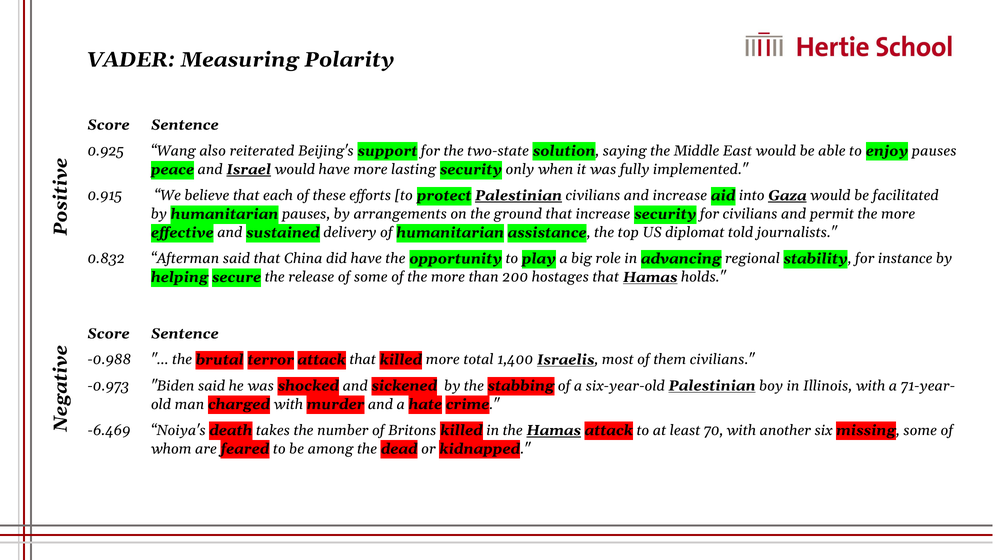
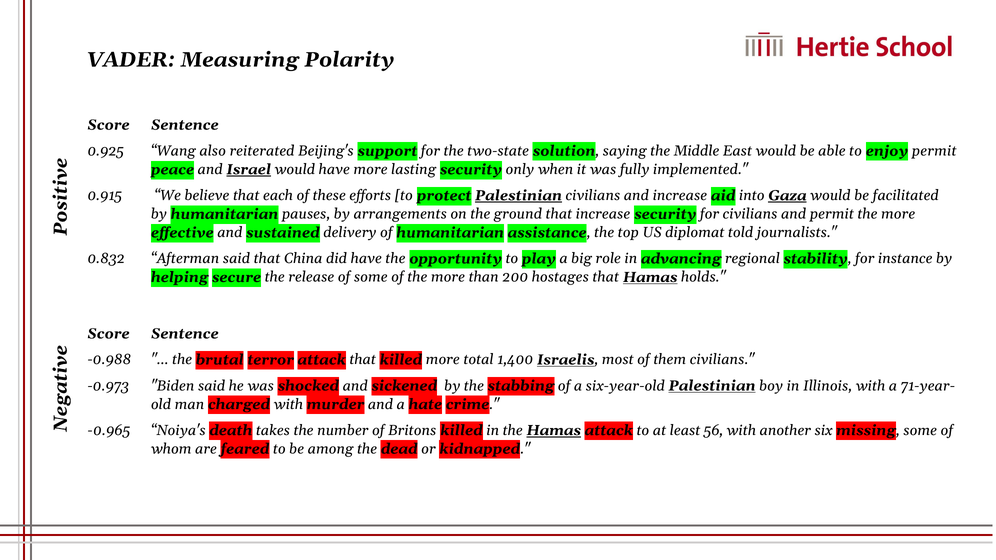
enjoy pauses: pauses -> permit
-6.469: -6.469 -> -0.965
70: 70 -> 56
